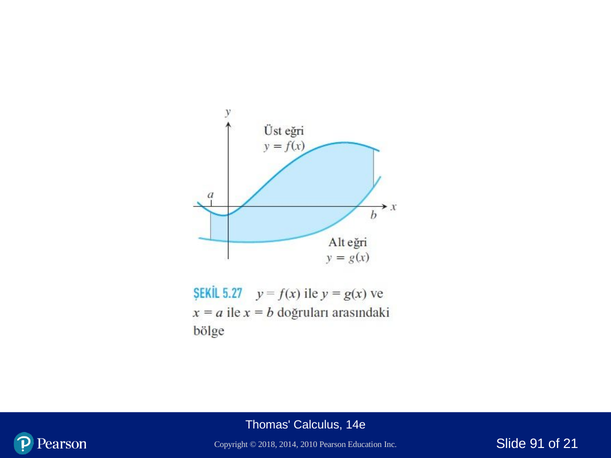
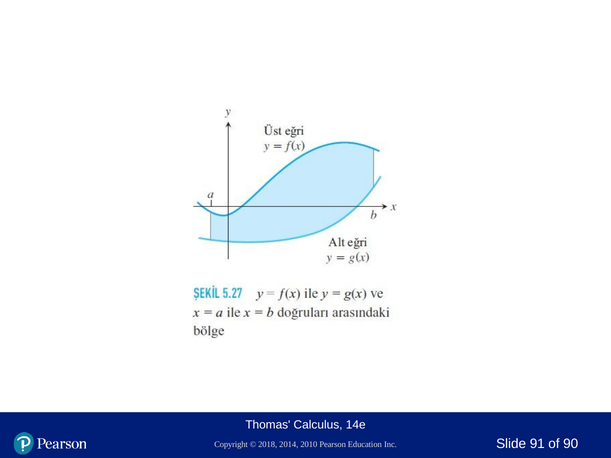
21: 21 -> 90
